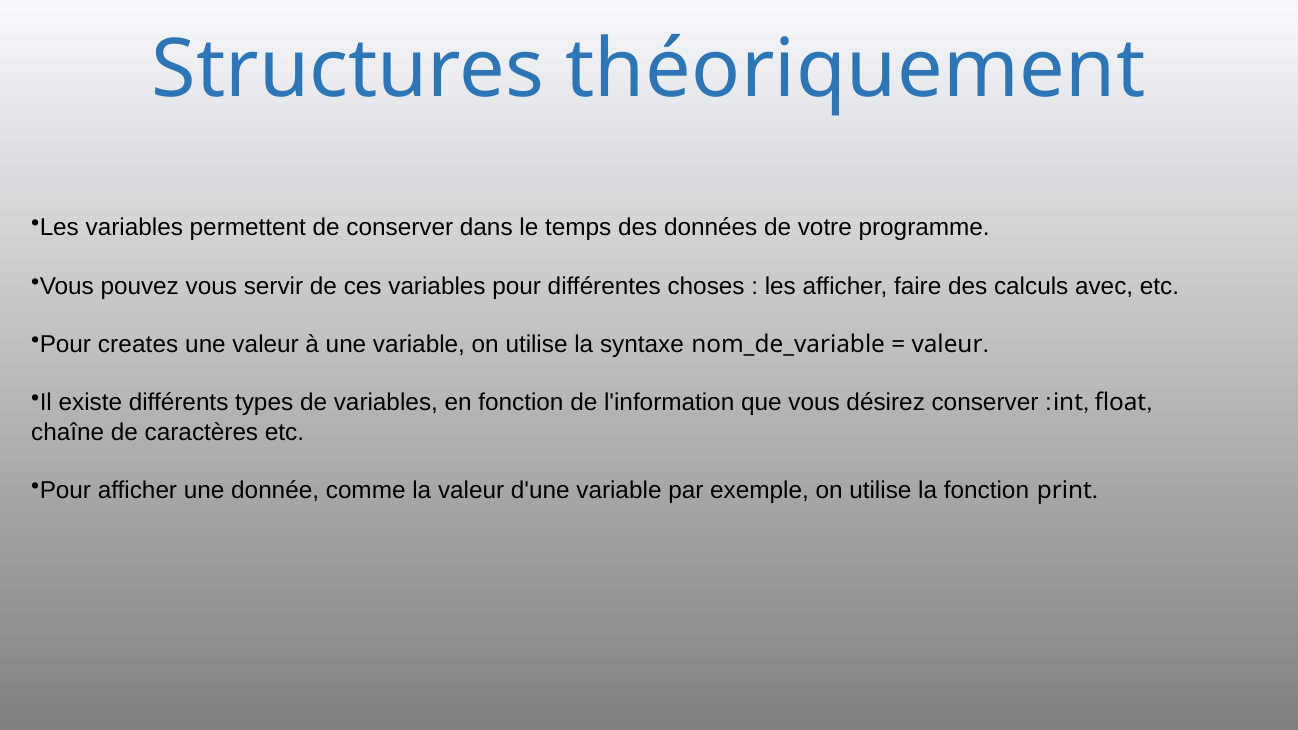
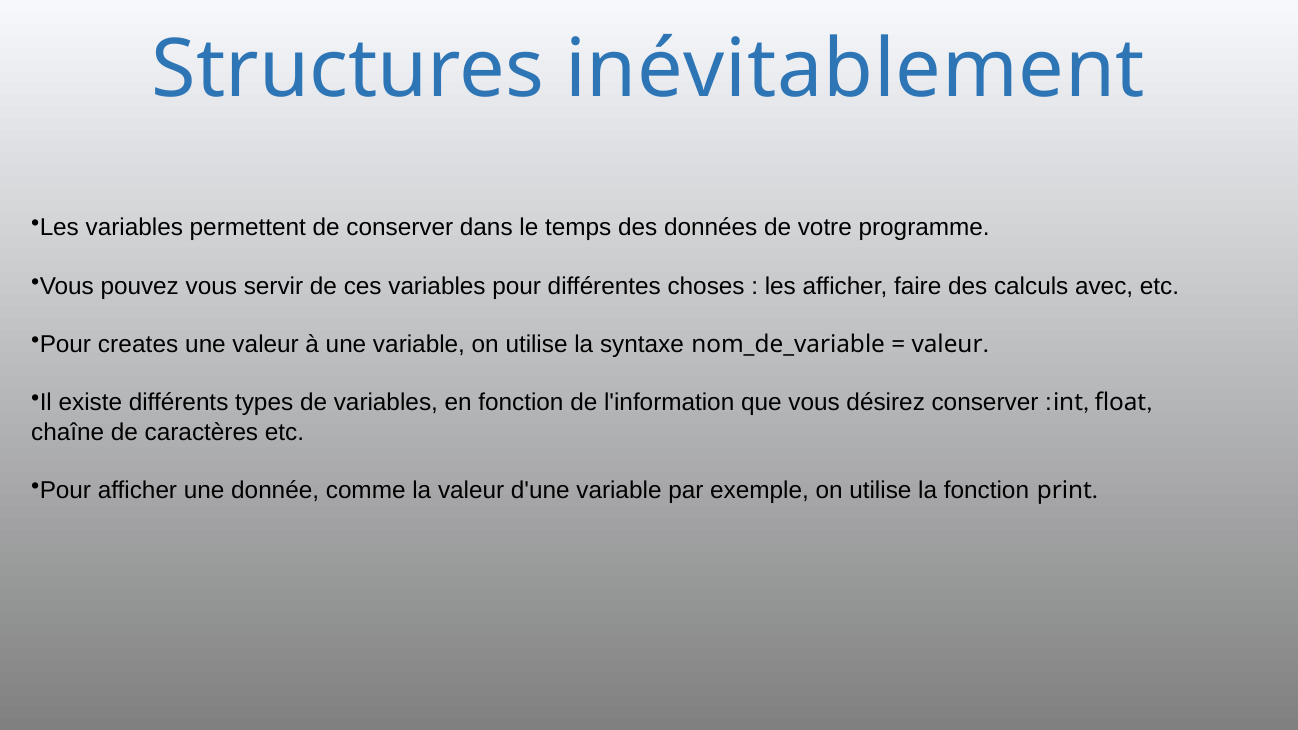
théoriquement: théoriquement -> inévitablement
